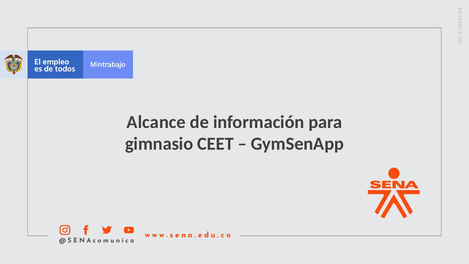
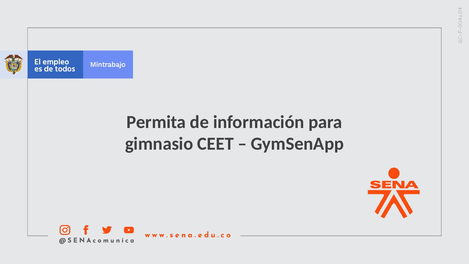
Alcance: Alcance -> Permita
